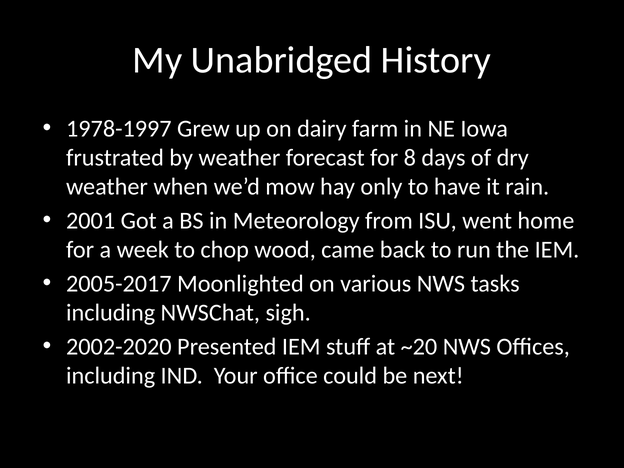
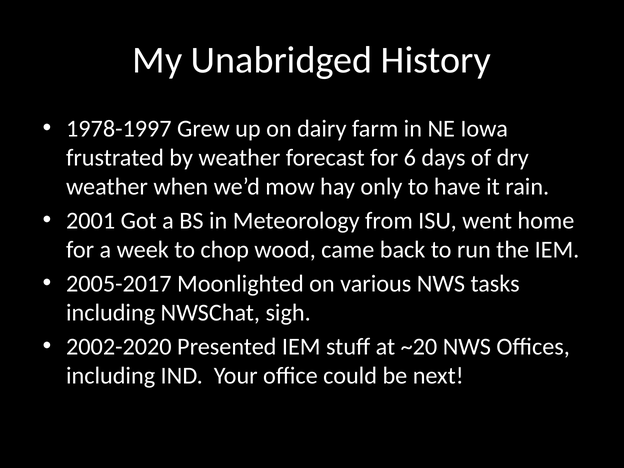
8: 8 -> 6
